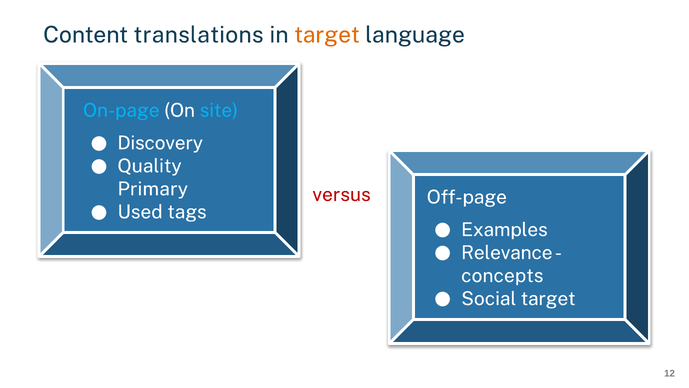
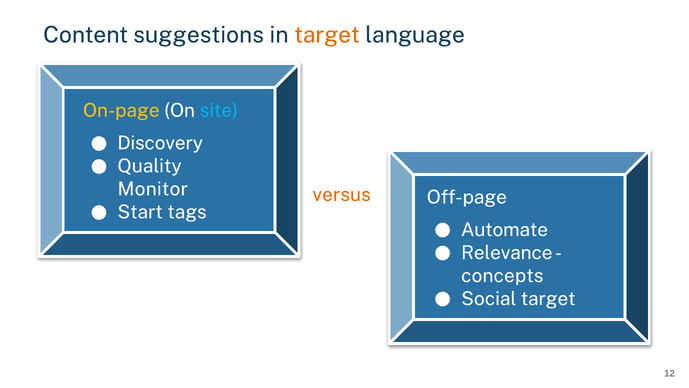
translations: translations -> suggestions
On-page colour: light blue -> yellow
Primary: Primary -> Monitor
versus colour: red -> orange
Used: Used -> Start
Examples: Examples -> Automate
